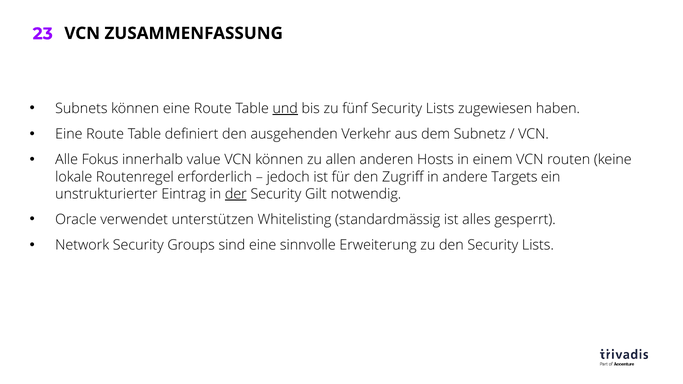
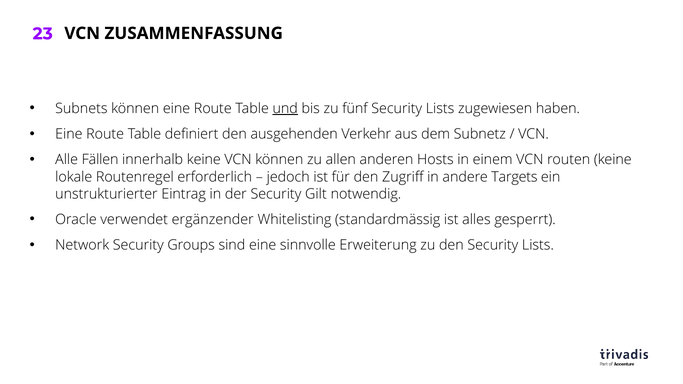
Fokus: Fokus -> Fällen
innerhalb value: value -> keine
der underline: present -> none
unterstützen: unterstützen -> ergänzender
